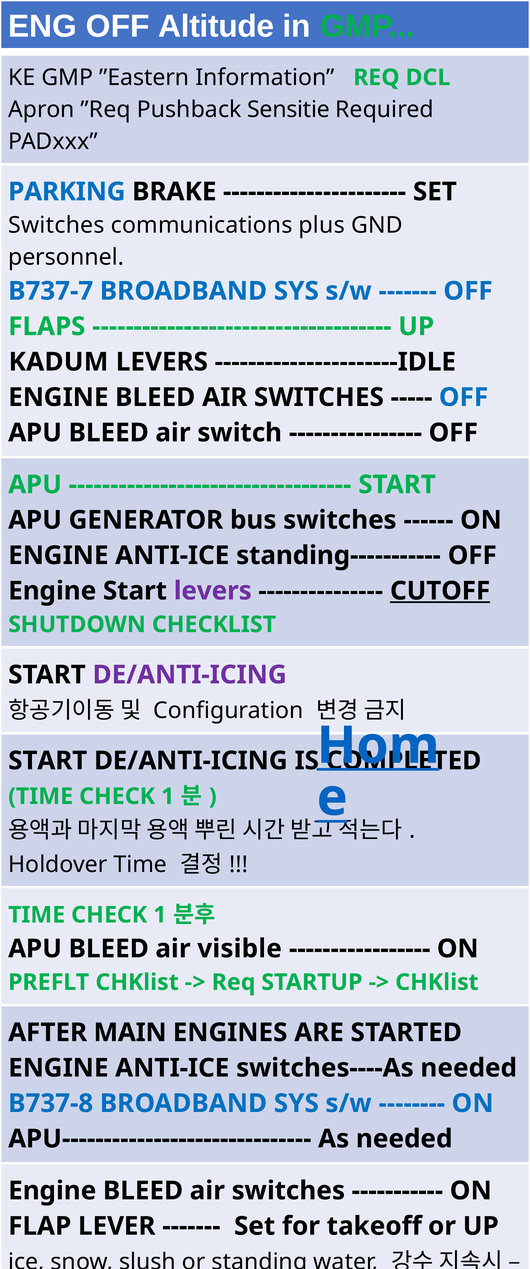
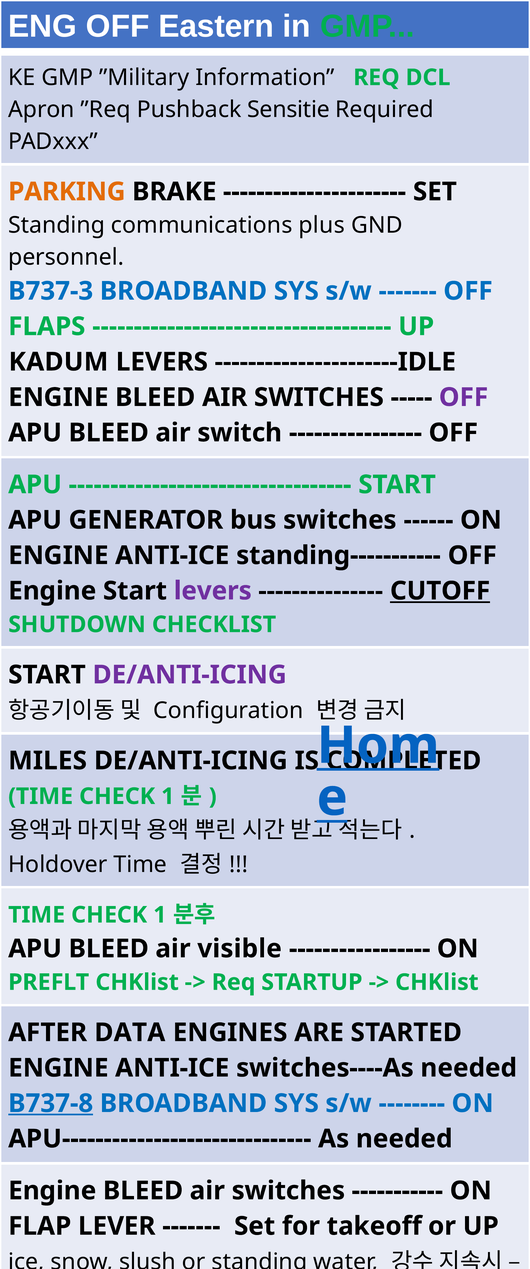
Altitude: Altitude -> Eastern
”Eastern: ”Eastern -> ”Military
PARKING colour: blue -> orange
Switches at (56, 225): Switches -> Standing
B737-7: B737-7 -> B737-3
OFF at (464, 397) colour: blue -> purple
START at (48, 760): START -> MILES
MAIN: MAIN -> DATA
B737-8 underline: none -> present
